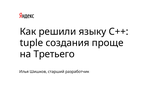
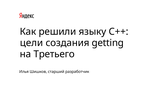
tuple: tuple -> цели
проще: проще -> getting
